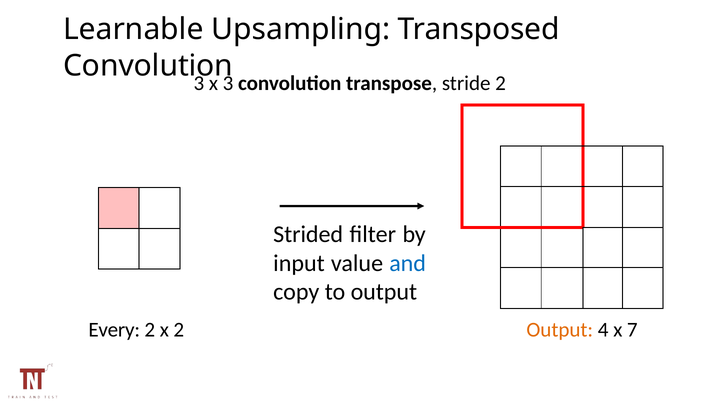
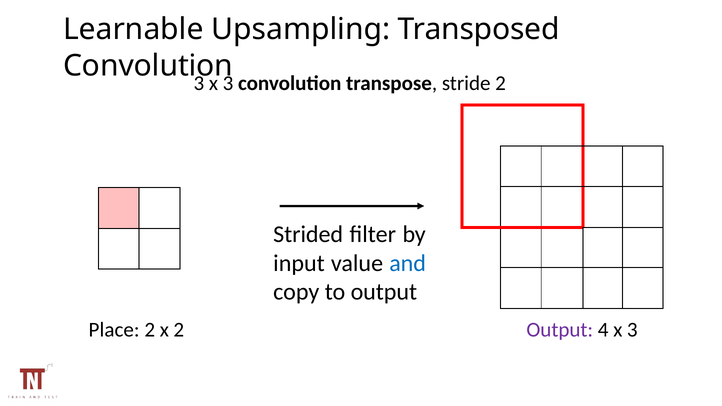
Every: Every -> Place
Output at (560, 330) colour: orange -> purple
4 x 7: 7 -> 3
